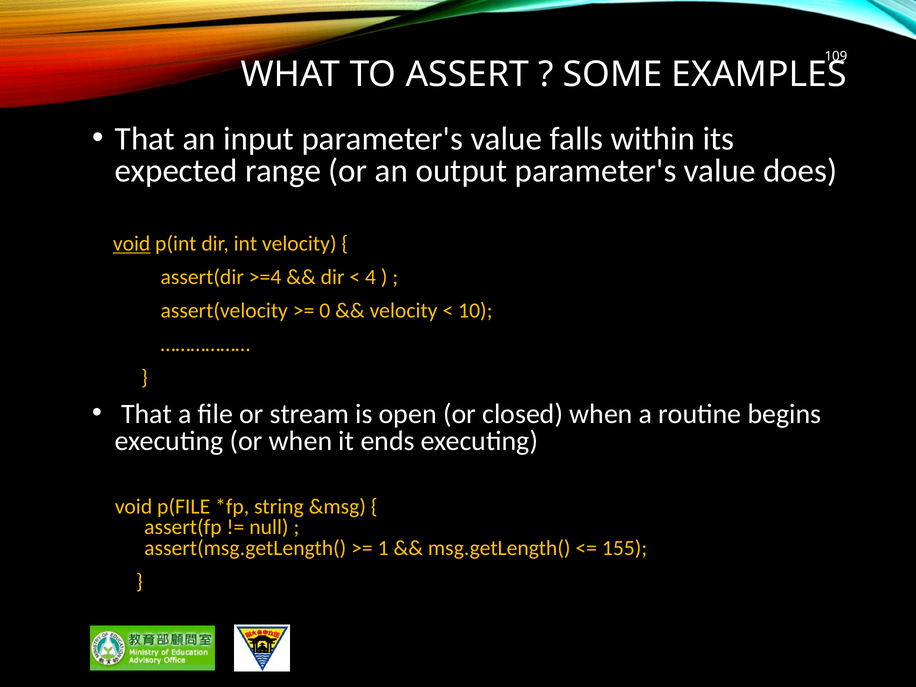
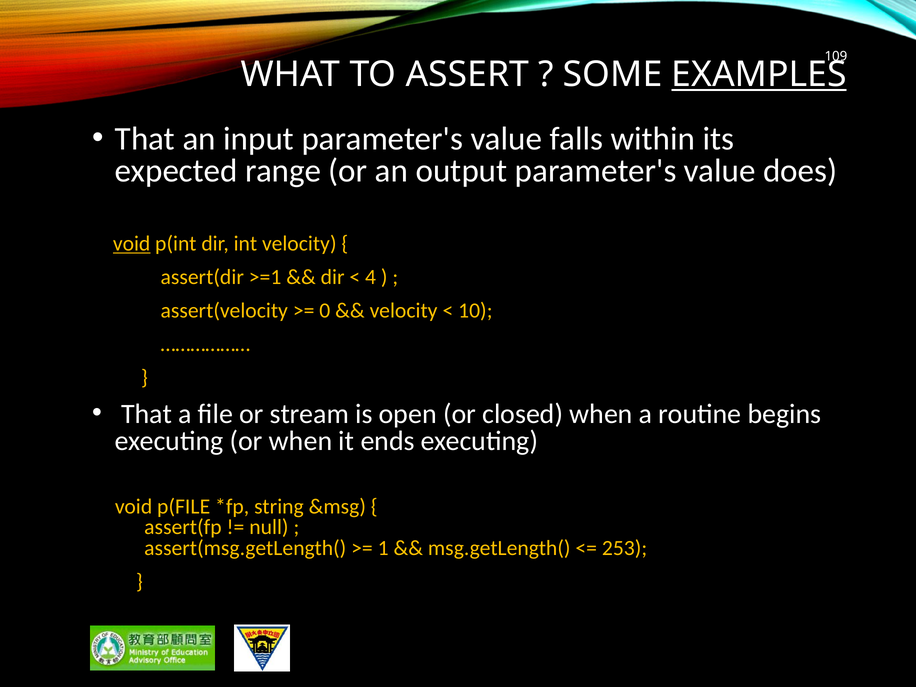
EXAMPLES underline: none -> present
>=4: >=4 -> >=1
155: 155 -> 253
